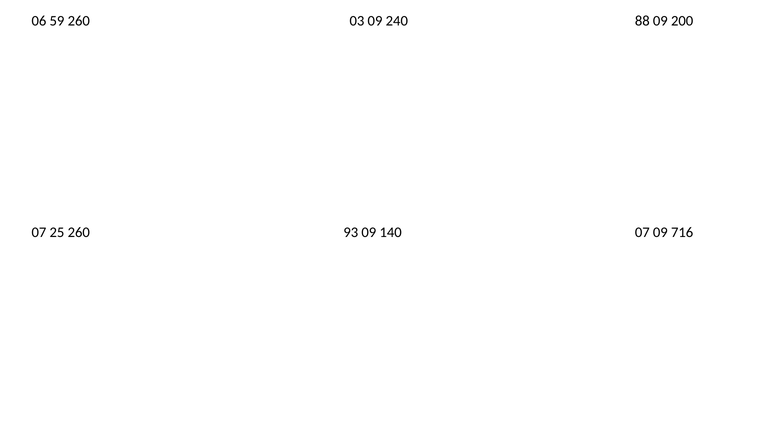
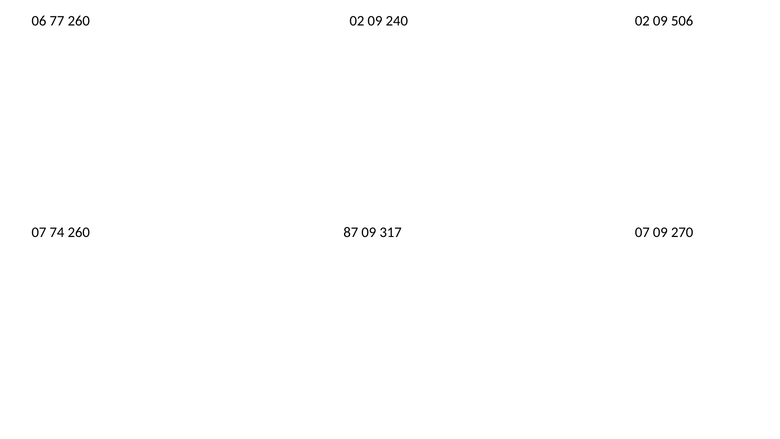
59: 59 -> 77
260 03: 03 -> 02
240 88: 88 -> 02
200: 200 -> 506
25: 25 -> 74
93: 93 -> 87
140: 140 -> 317
716: 716 -> 270
